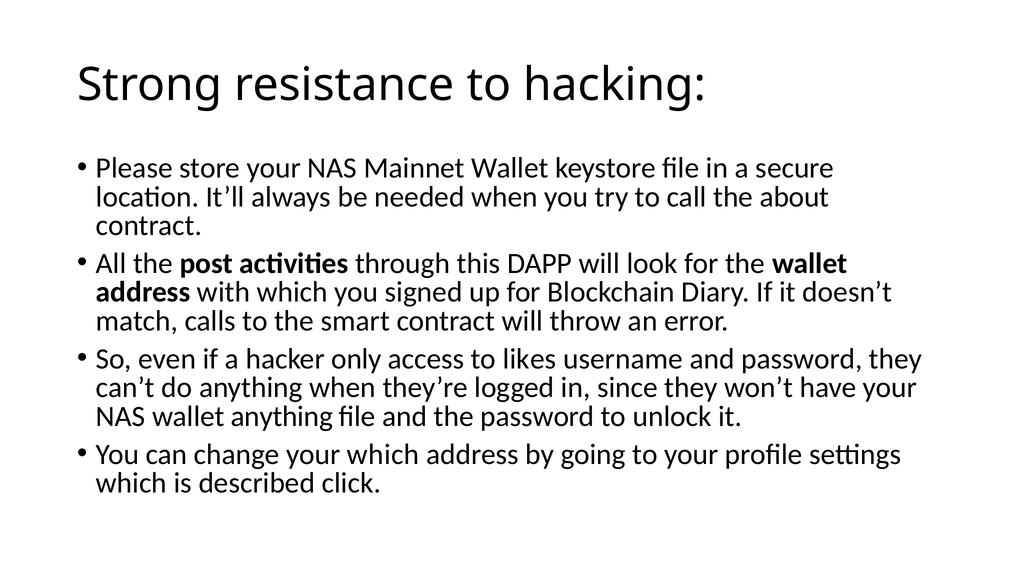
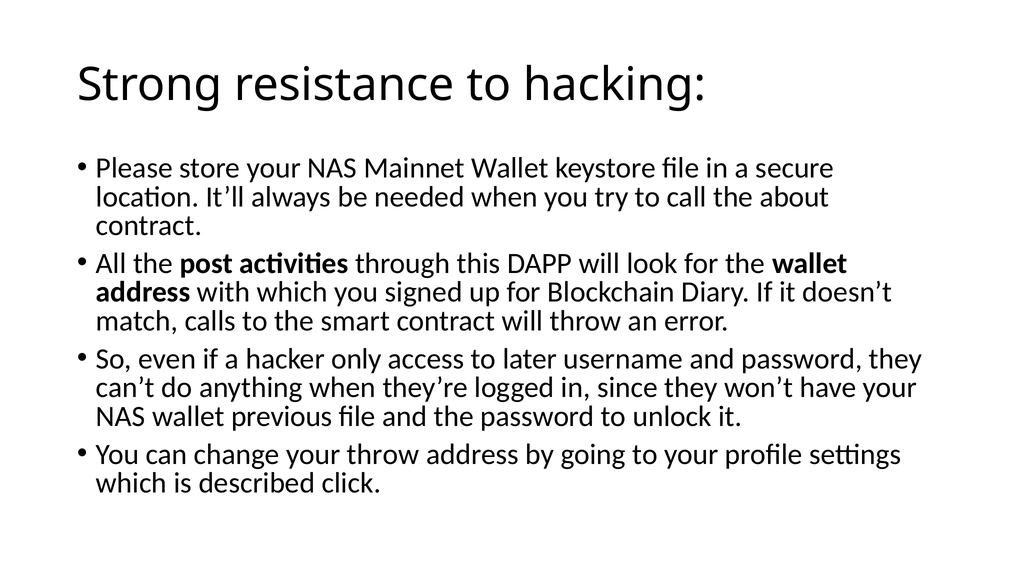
likes: likes -> later
wallet anything: anything -> previous
your which: which -> throw
